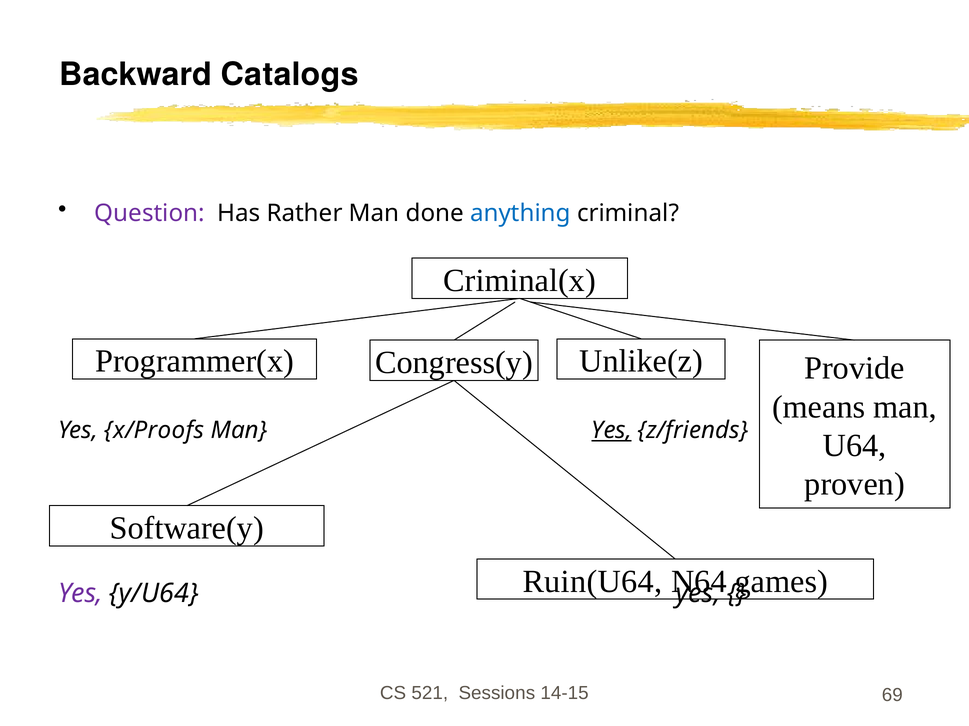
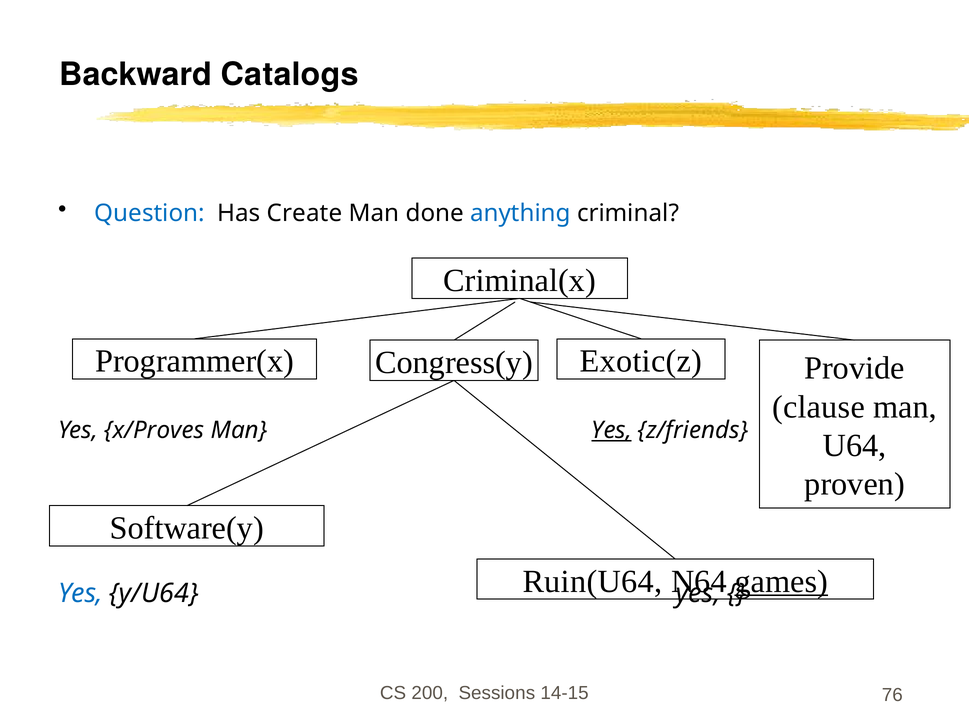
Question colour: purple -> blue
Rather: Rather -> Create
Unlike(z: Unlike(z -> Exotic(z
means: means -> clause
x/Proofs: x/Proofs -> x/Proves
games underline: none -> present
Yes at (80, 594) colour: purple -> blue
521: 521 -> 200
69: 69 -> 76
